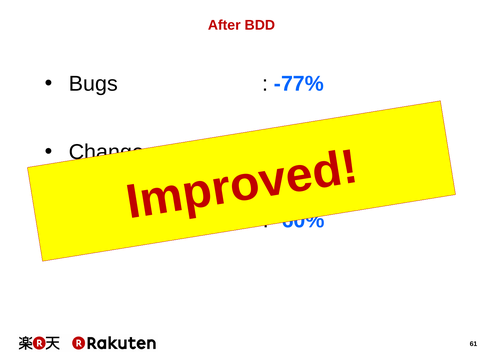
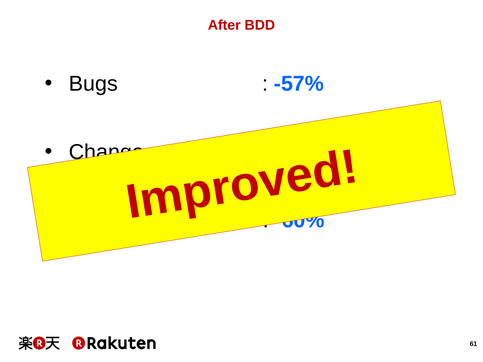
-77%: -77% -> -57%
